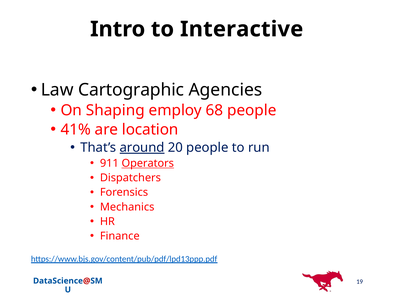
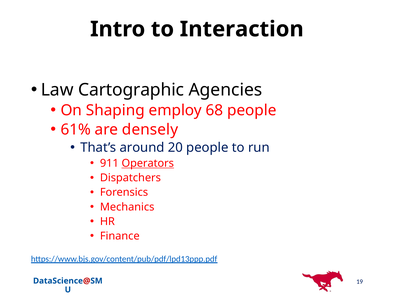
Interactive: Interactive -> Interaction
41%: 41% -> 61%
location: location -> densely
around underline: present -> none
